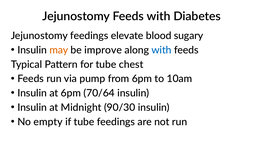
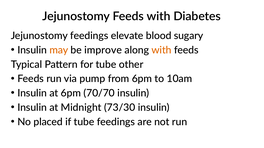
with at (161, 50) colour: blue -> orange
chest: chest -> other
70/64: 70/64 -> 70/70
90/30: 90/30 -> 73/30
empty: empty -> placed
